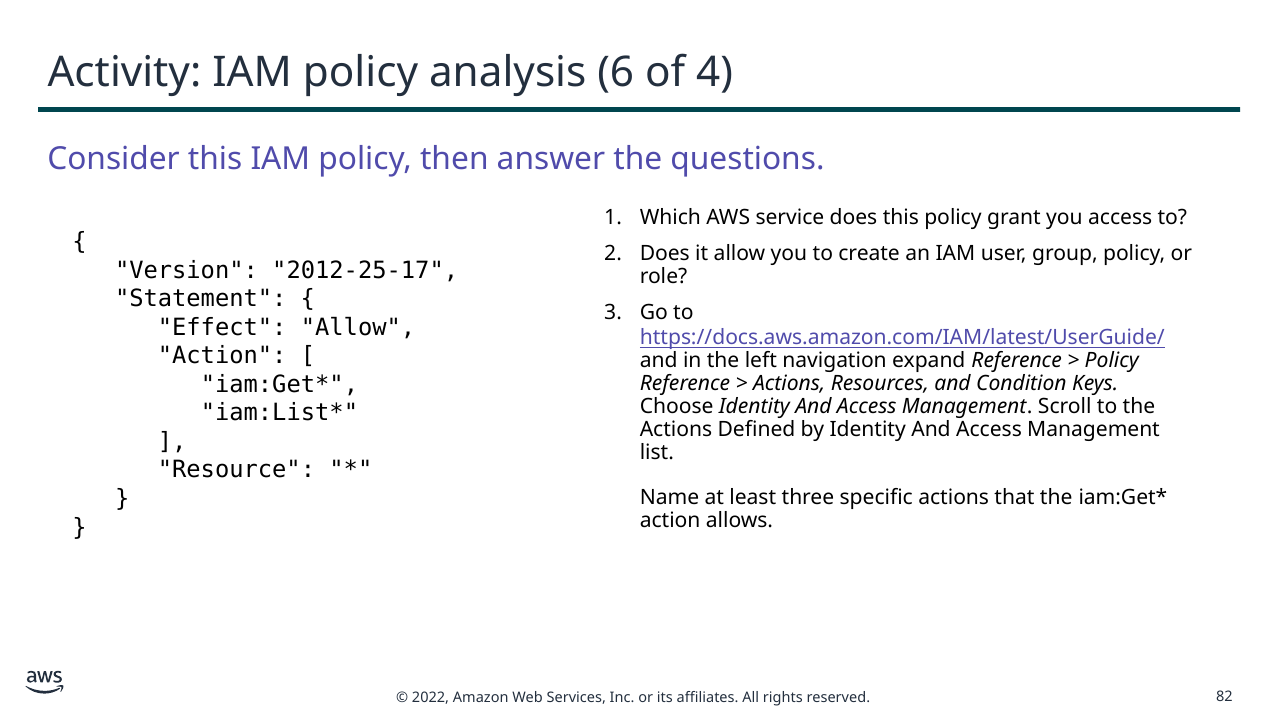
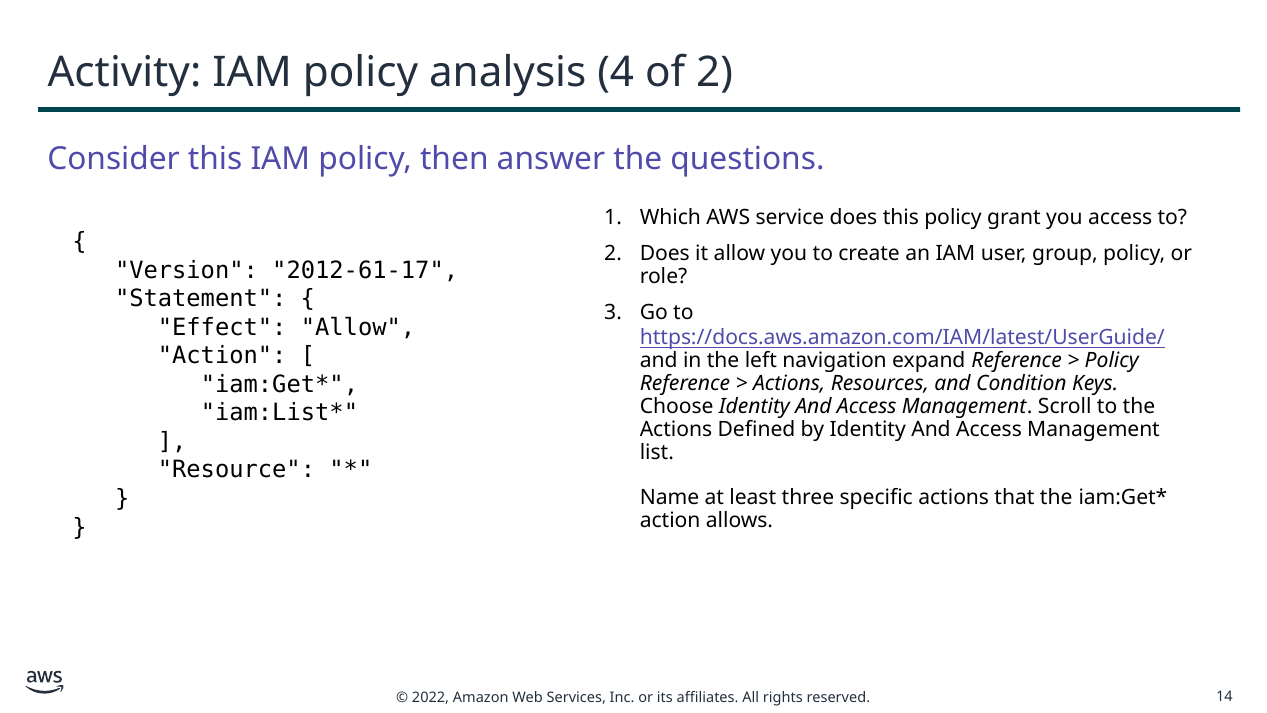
6: 6 -> 4
of 4: 4 -> 2
2012-25-17: 2012-25-17 -> 2012-61-17
82: 82 -> 14
